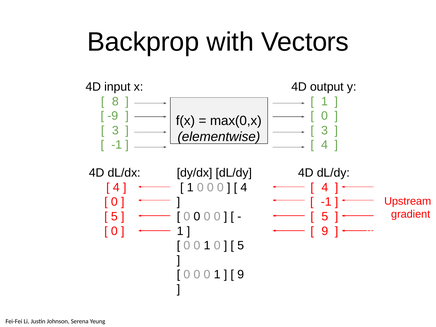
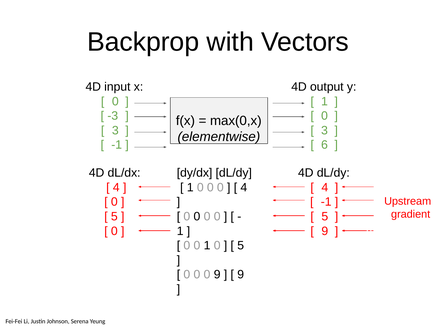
8 at (115, 101): 8 -> 0
-9: -9 -> -3
4 at (324, 145): 4 -> 6
0 0 0 1: 1 -> 9
